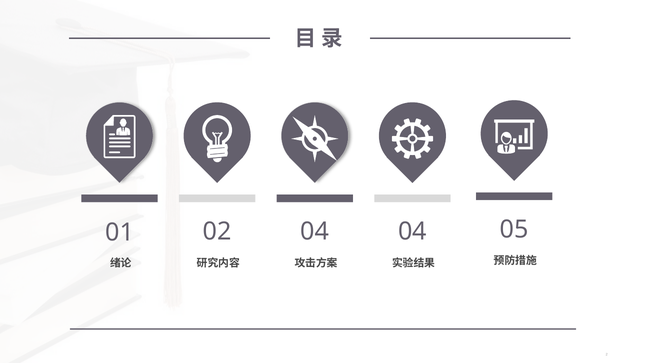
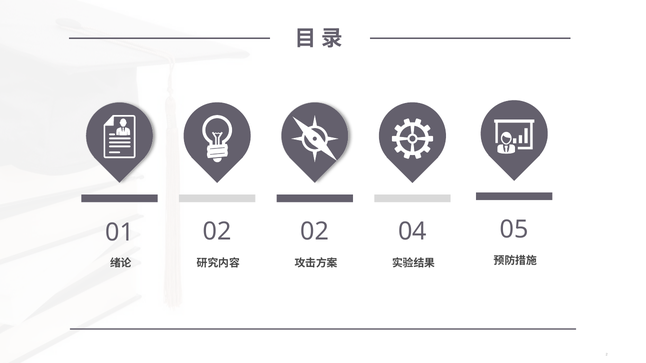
02 04: 04 -> 02
